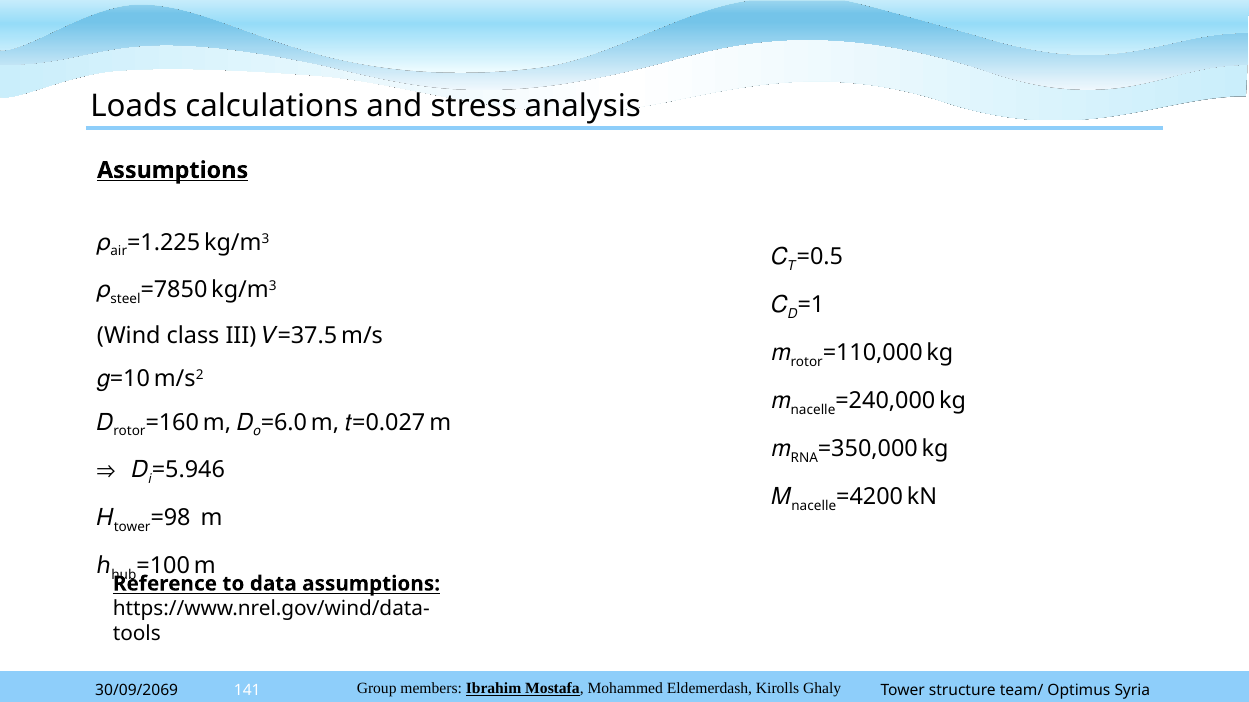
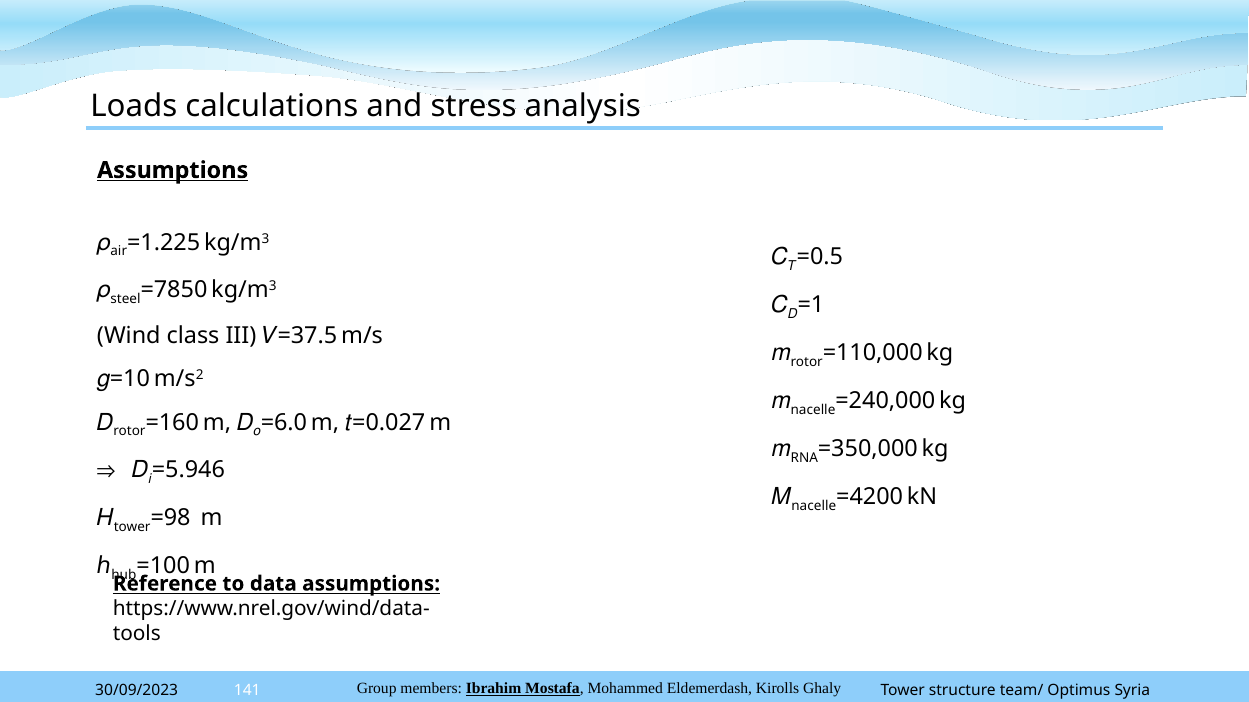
30/09/2069: 30/09/2069 -> 30/09/2023
